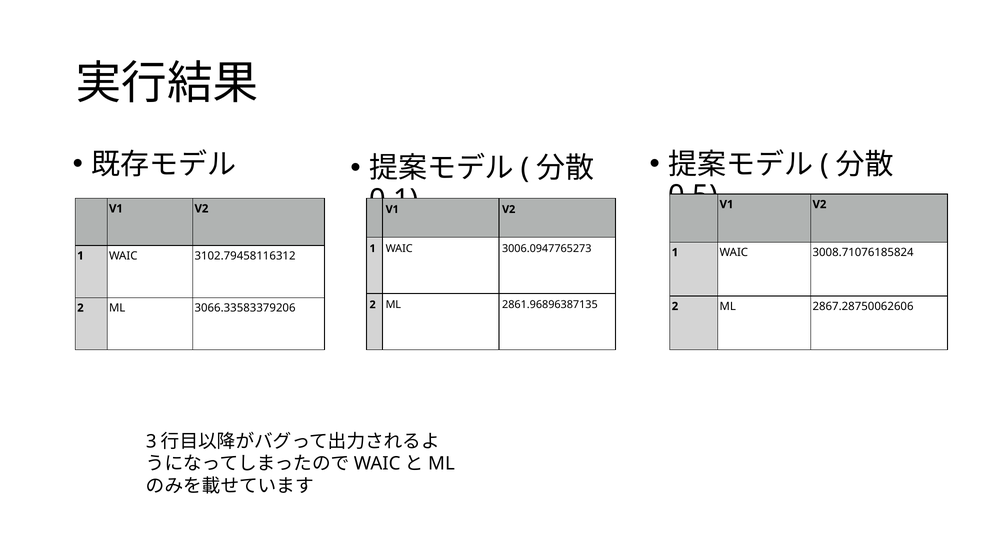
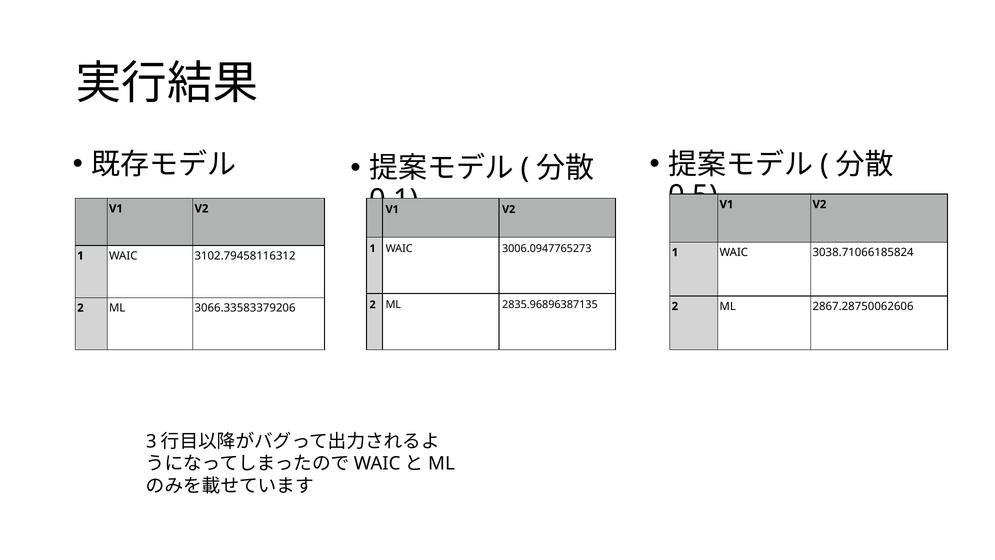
3008.71076185824: 3008.71076185824 -> 3038.71066185824
2861.96896387135: 2861.96896387135 -> 2835.96896387135
